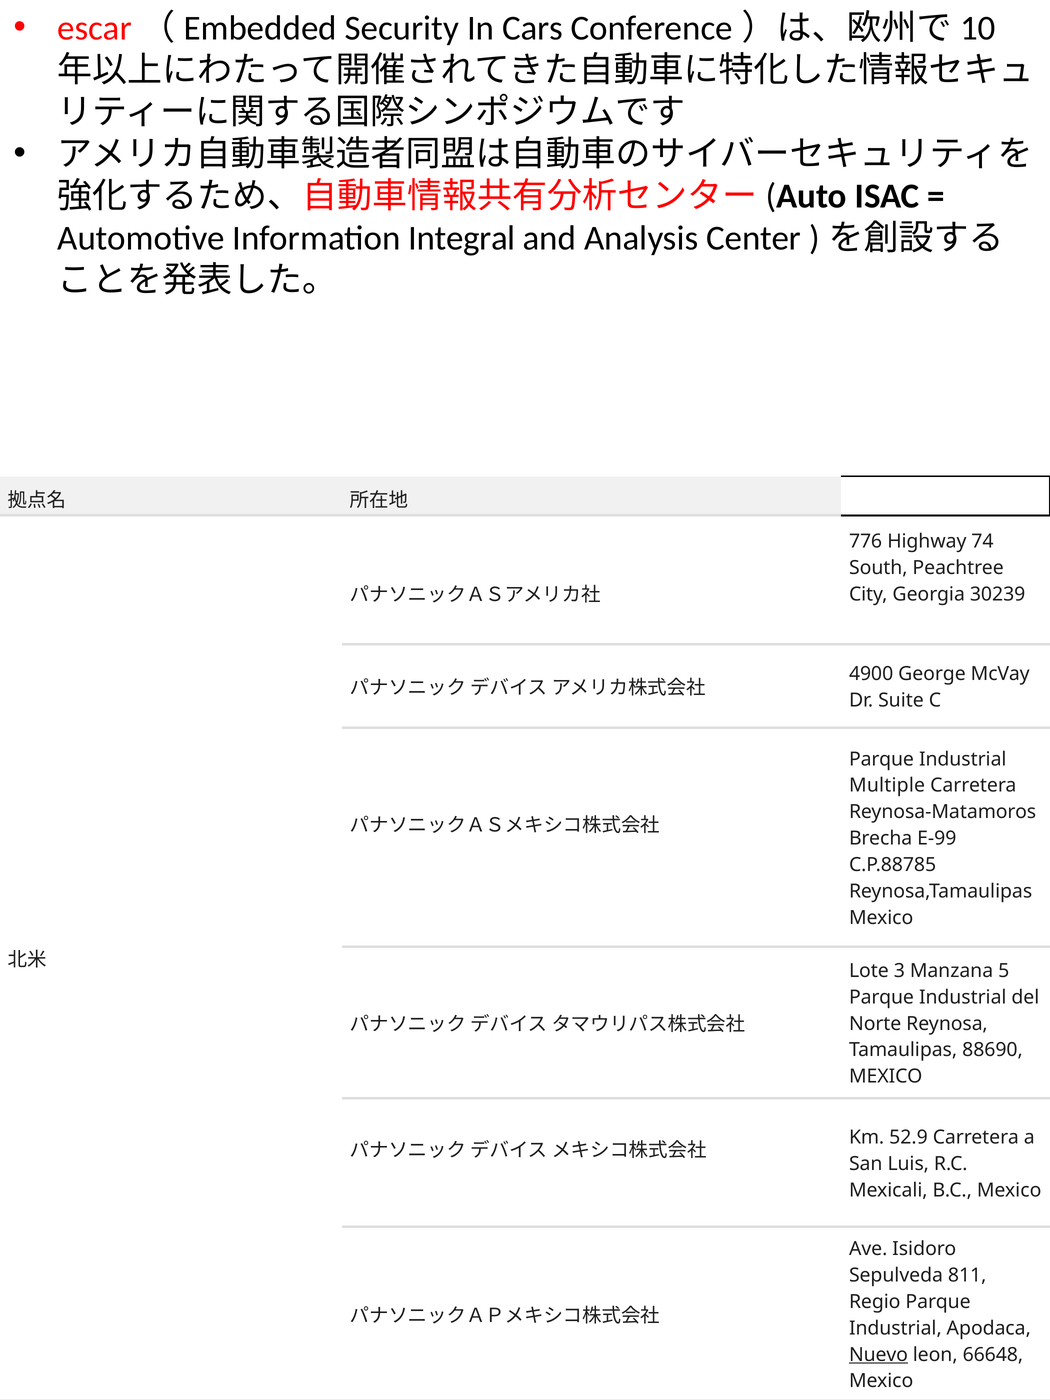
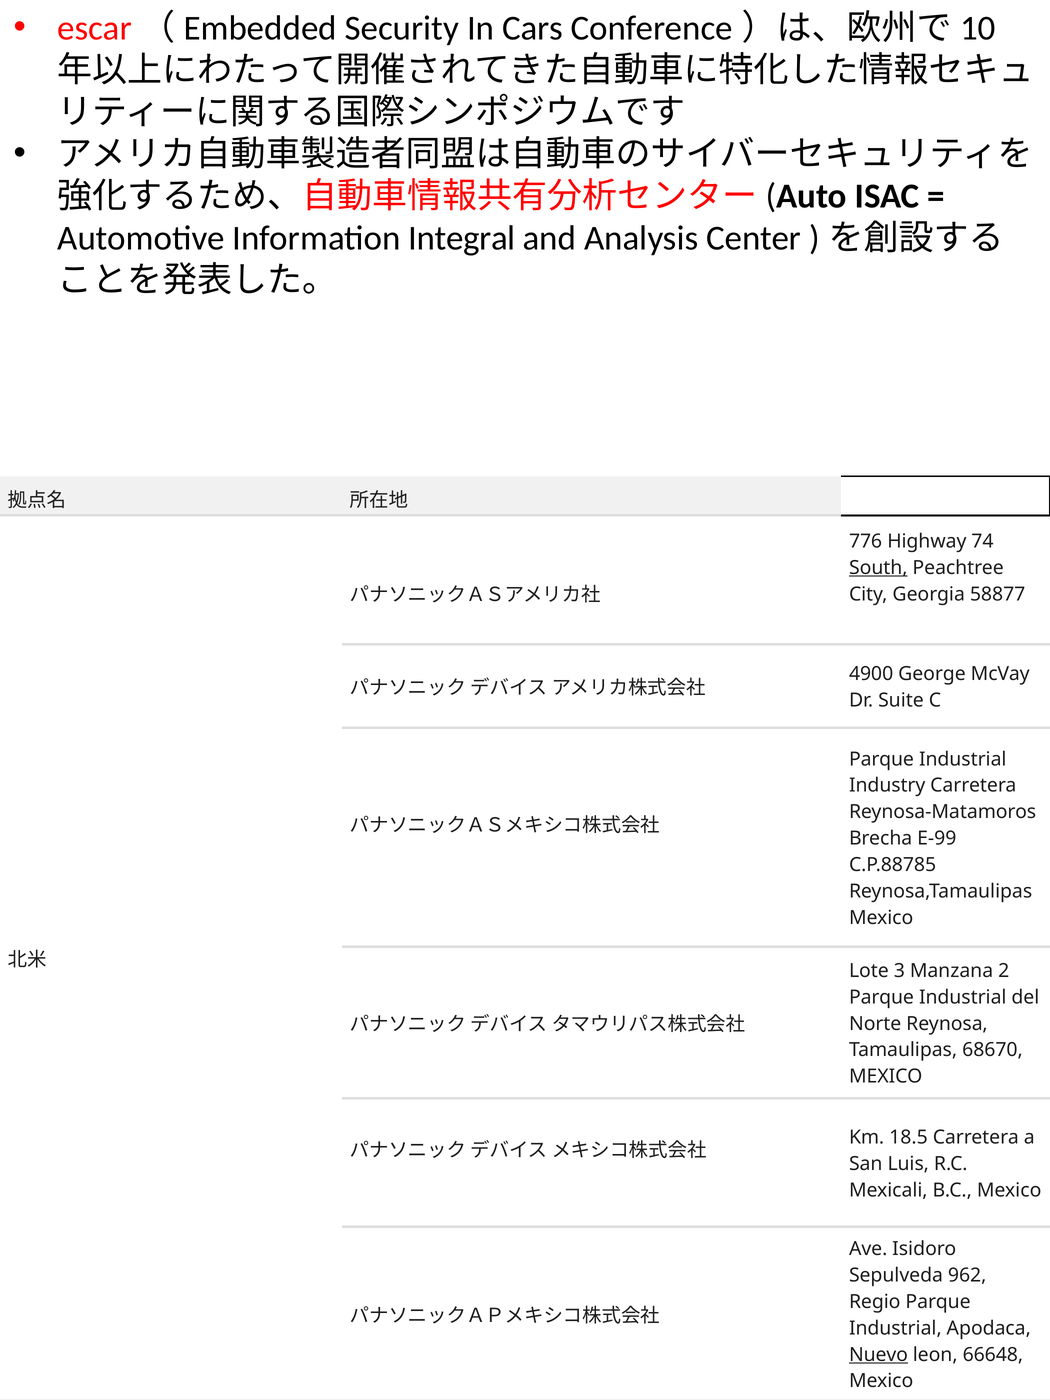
South underline: none -> present
30239: 30239 -> 58877
Multiple: Multiple -> Industry
5: 5 -> 2
88690: 88690 -> 68670
52.9: 52.9 -> 18.5
811: 811 -> 962
